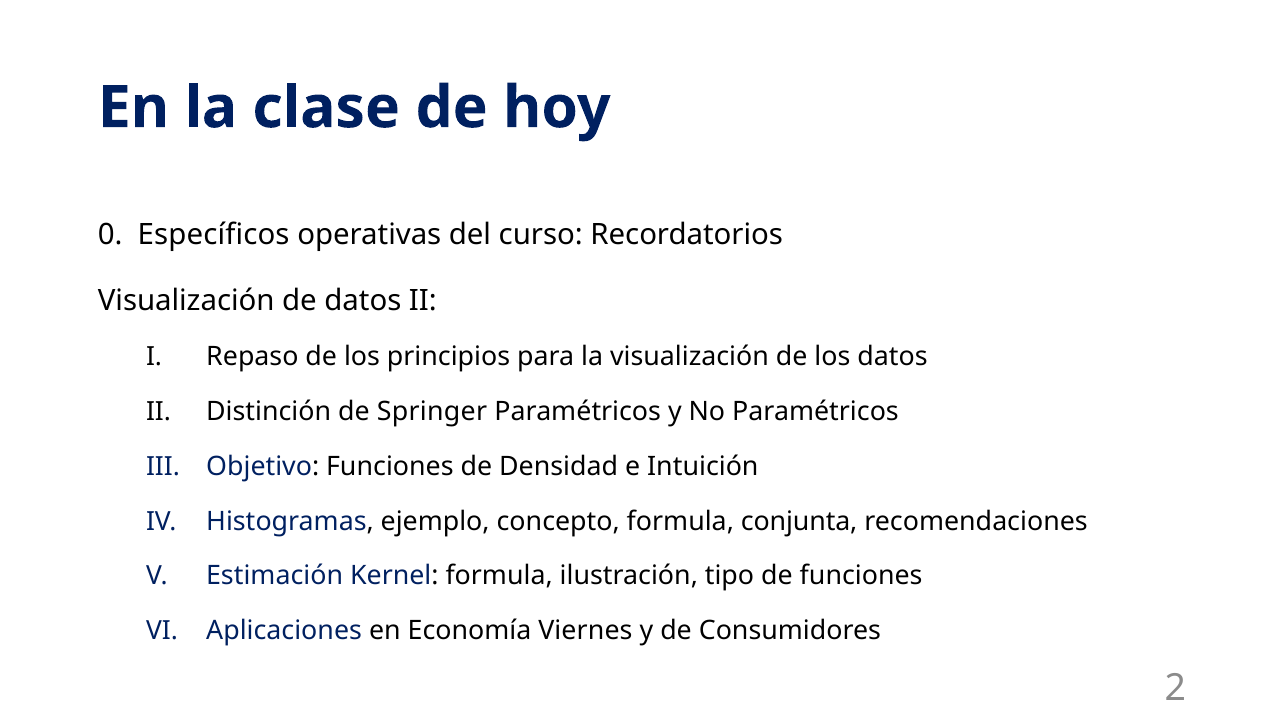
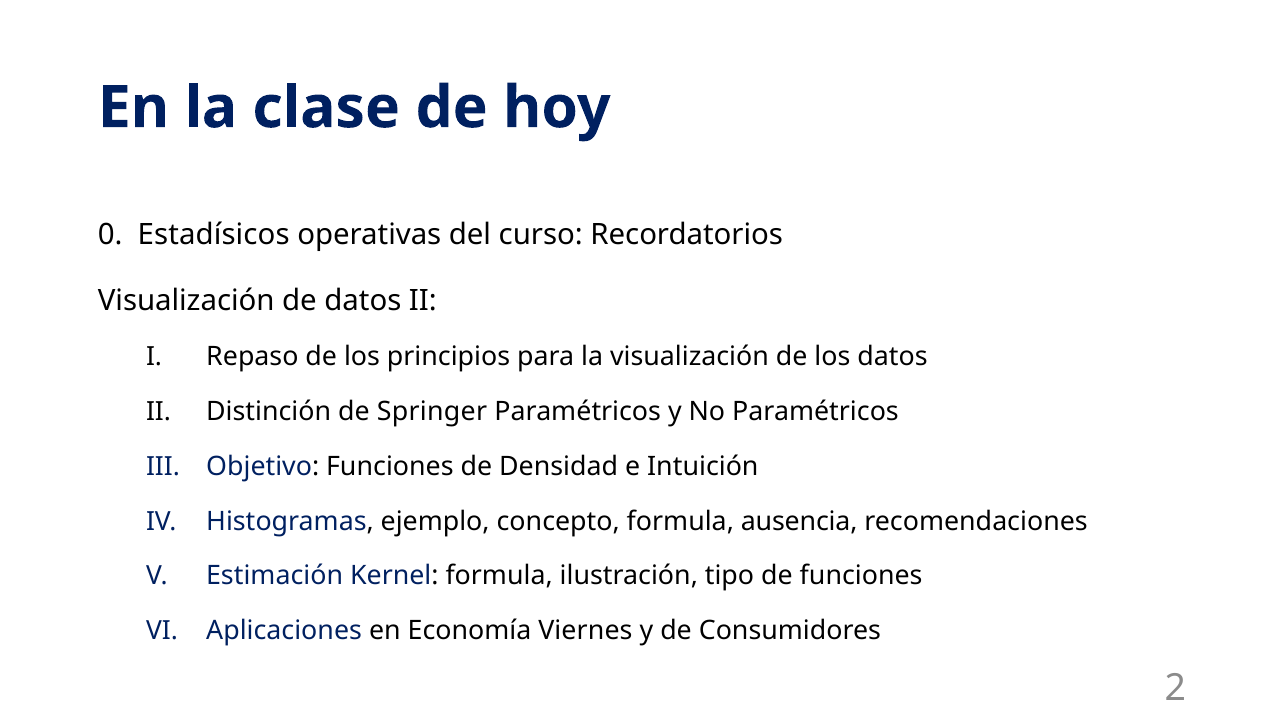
Específicos: Específicos -> Estadísicos
conjunta: conjunta -> ausencia
